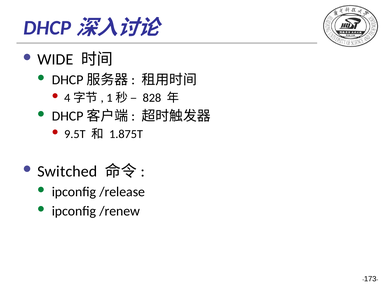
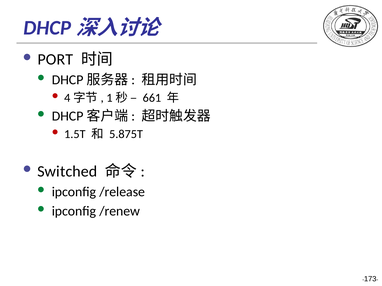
WIDE: WIDE -> PORT
828: 828 -> 661
9.5T: 9.5T -> 1.5T
1.875T: 1.875T -> 5.875T
